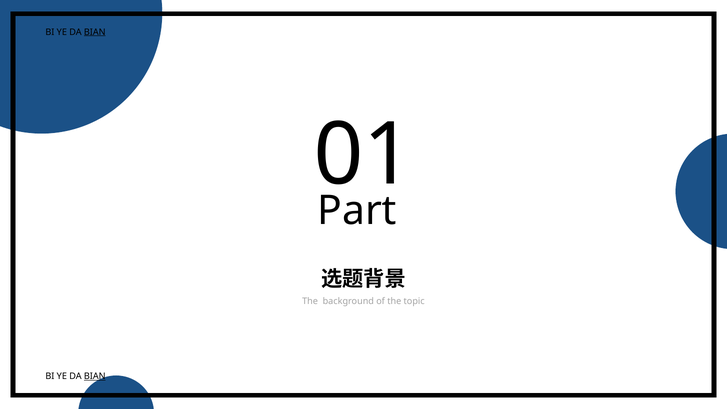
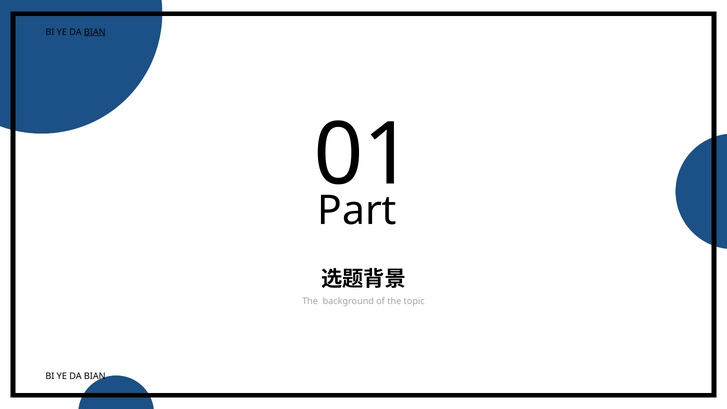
BIAN at (95, 376) underline: present -> none
